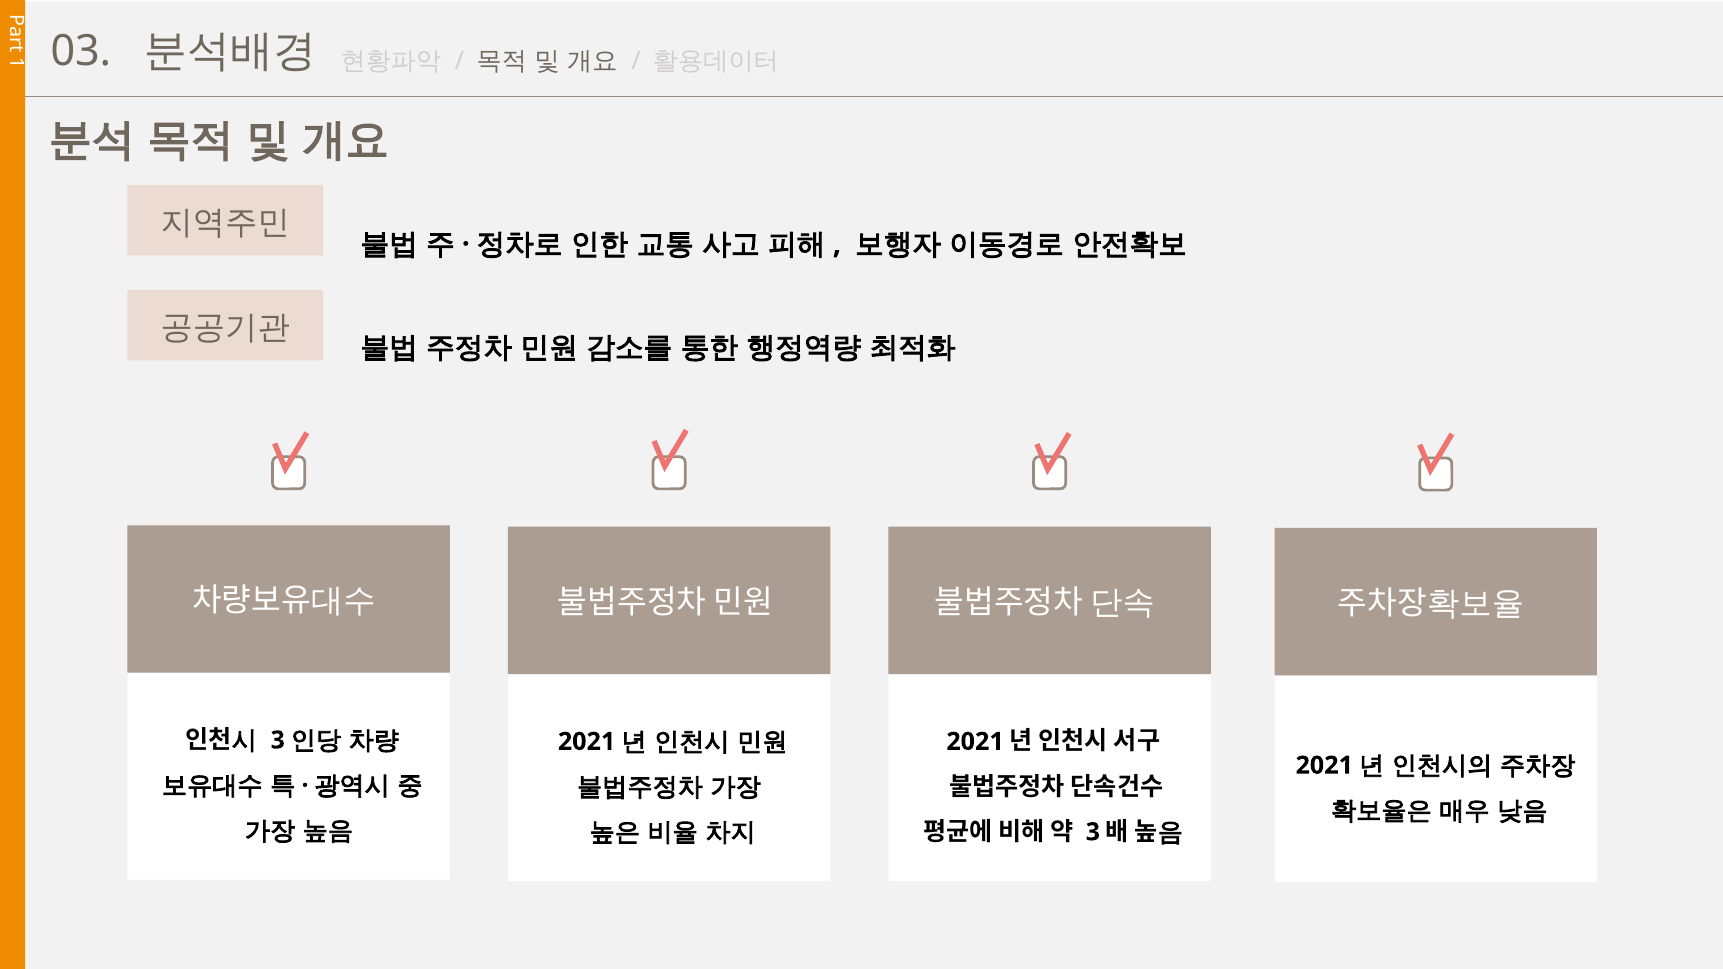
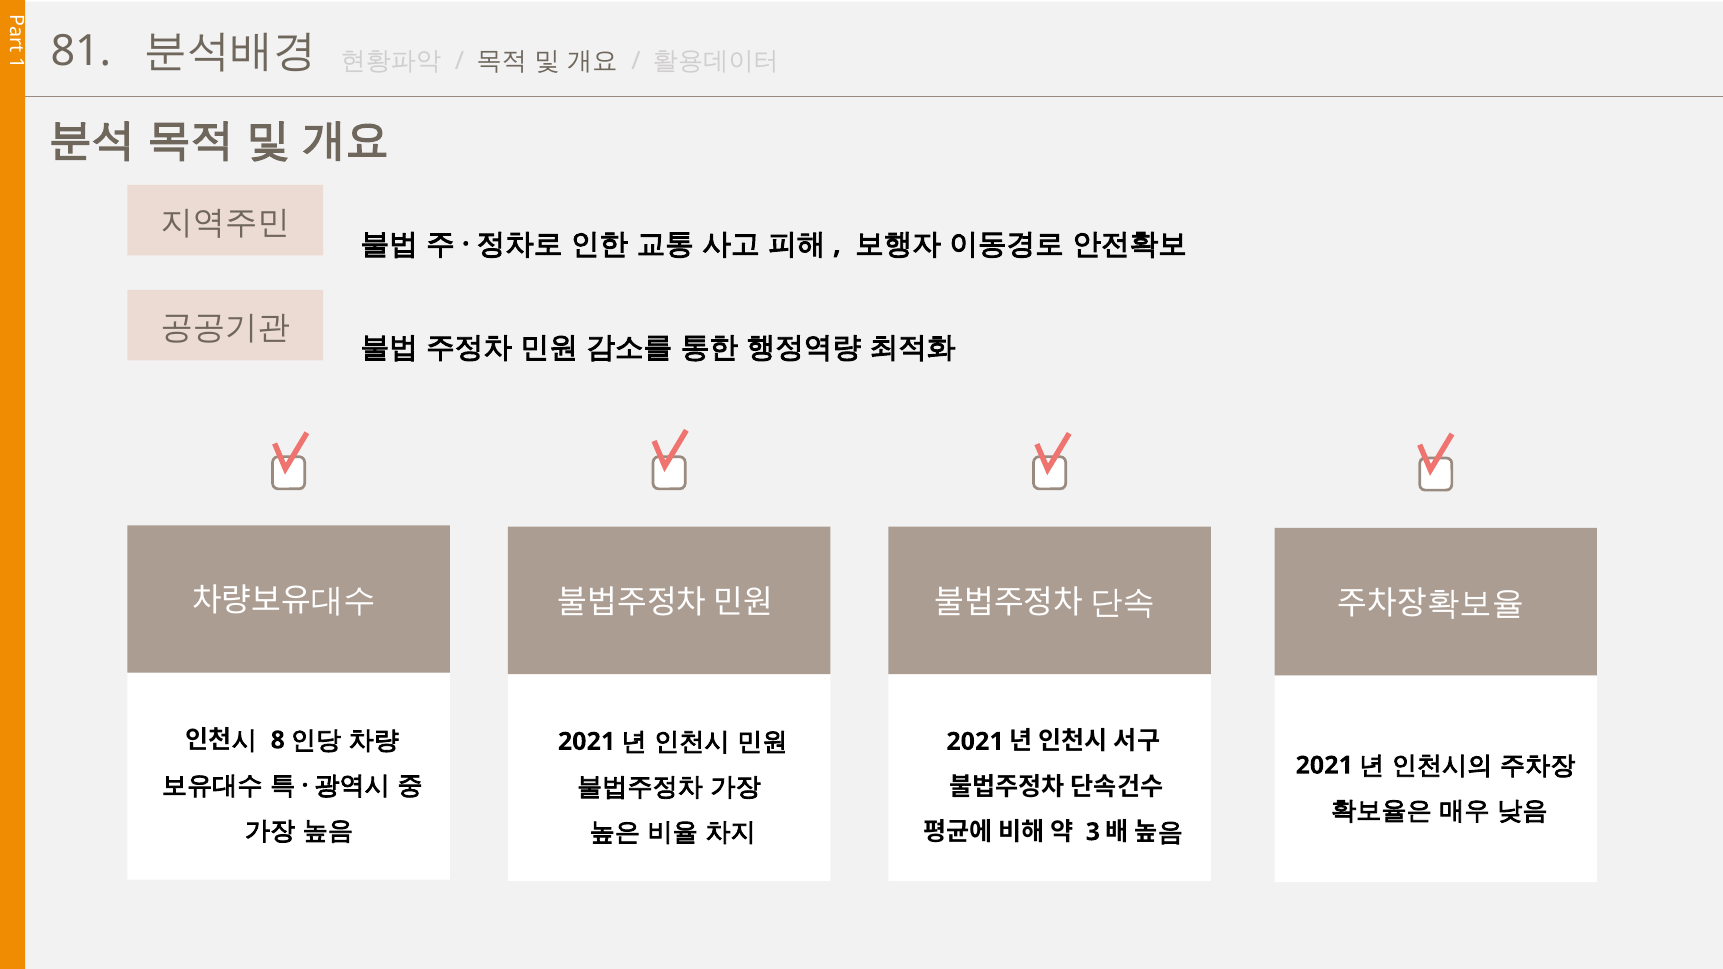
03: 03 -> 81
3 at (278, 740): 3 -> 8
